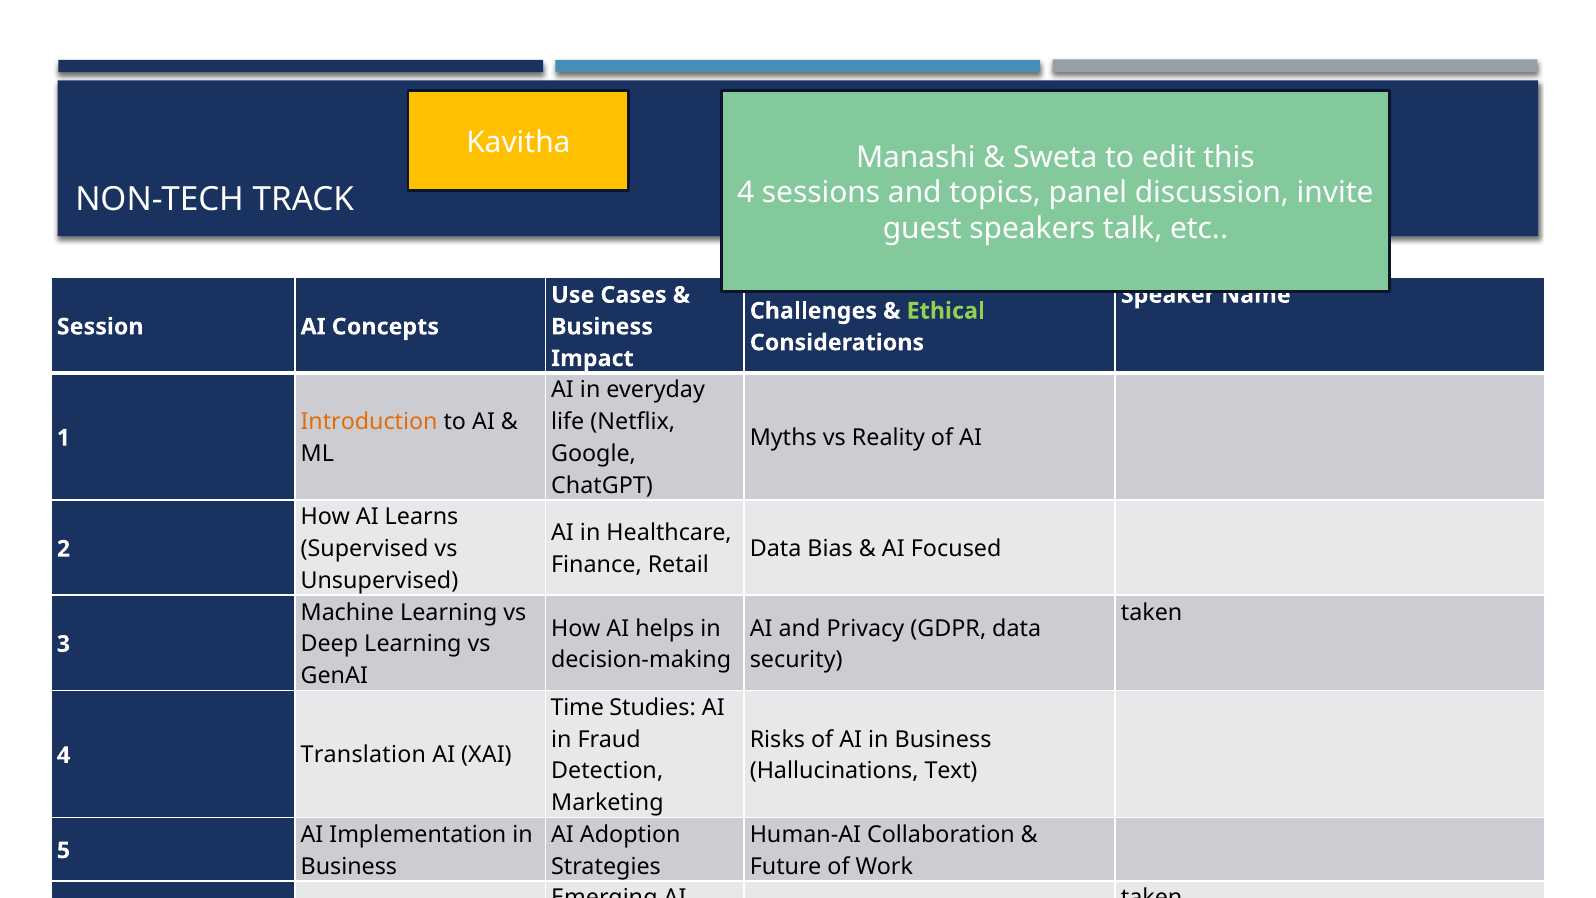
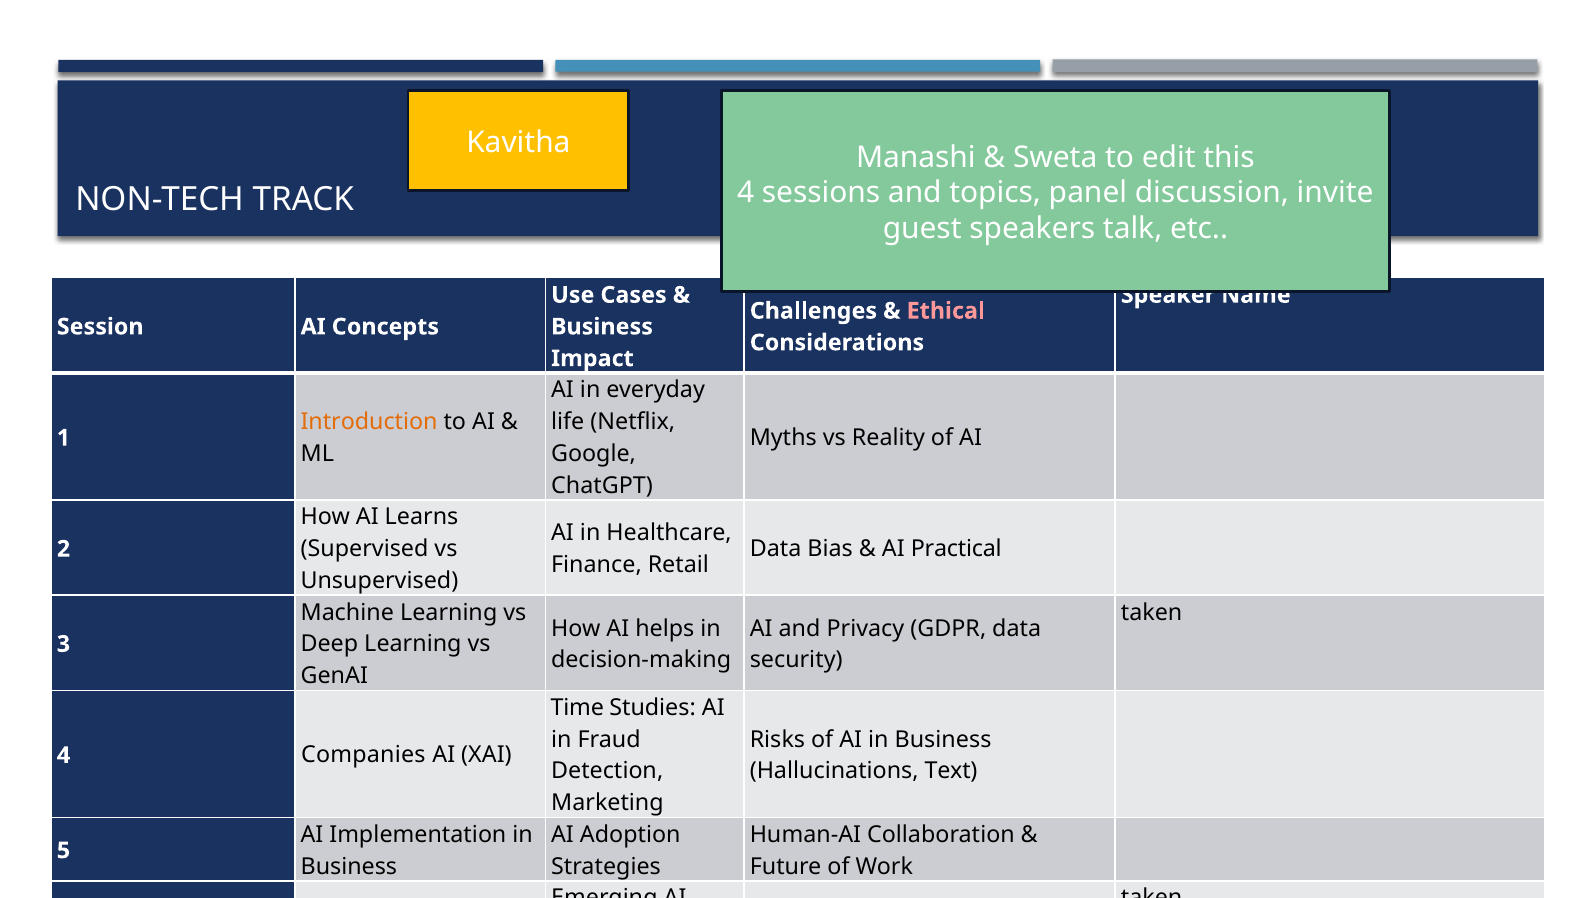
Ethical colour: light green -> pink
Focused: Focused -> Practical
Translation: Translation -> Companies
